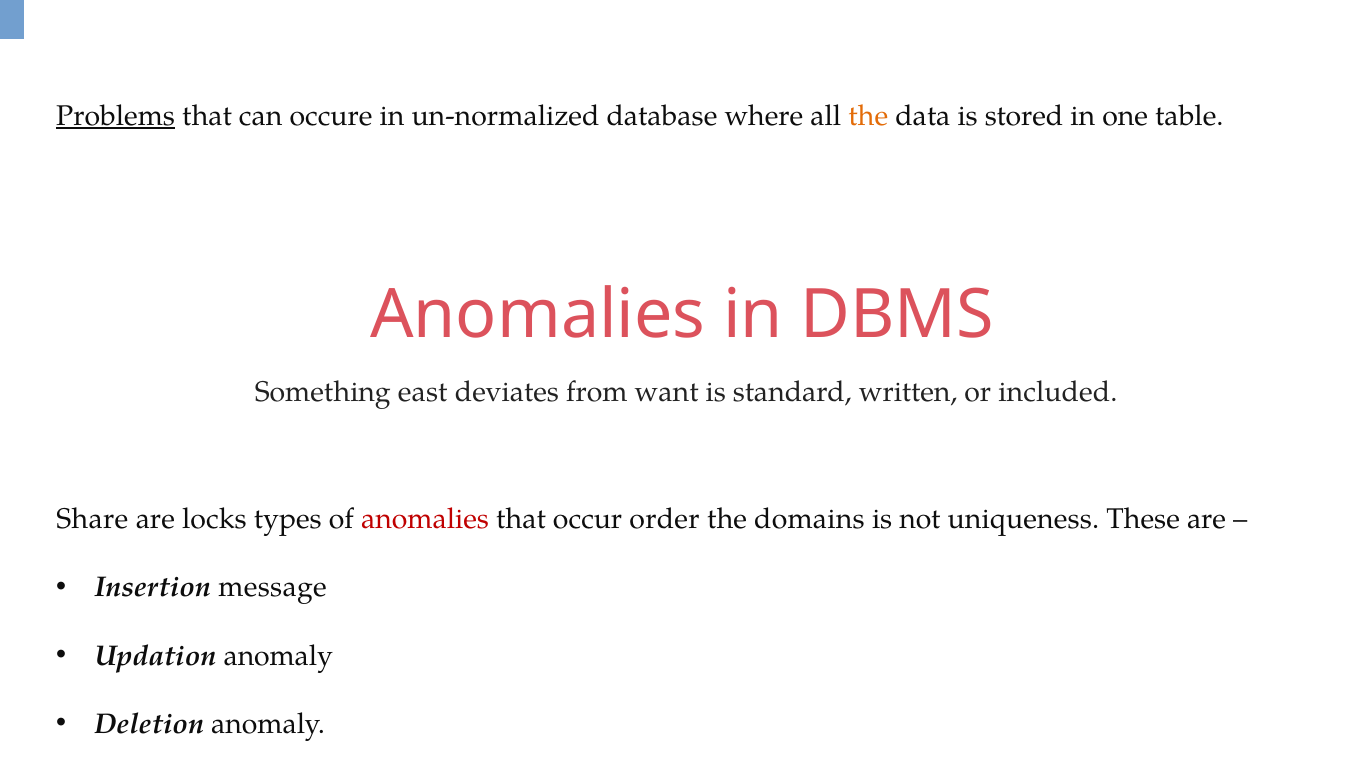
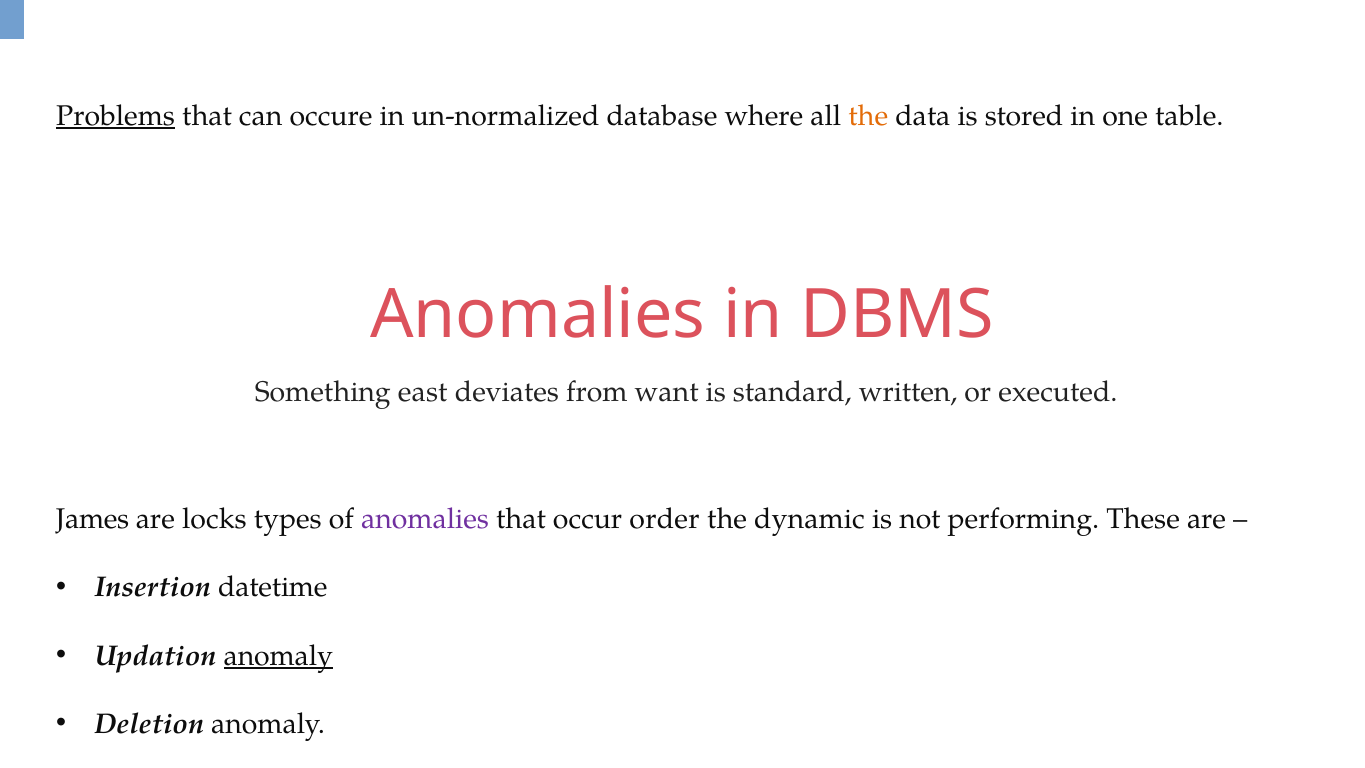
included: included -> executed
Share: Share -> James
anomalies at (425, 519) colour: red -> purple
domains: domains -> dynamic
uniqueness: uniqueness -> performing
message: message -> datetime
anomaly at (278, 656) underline: none -> present
